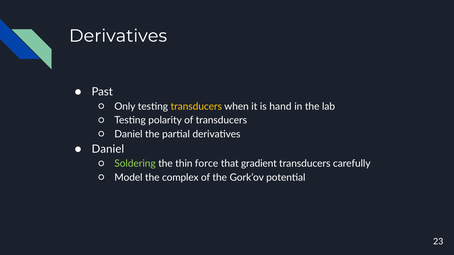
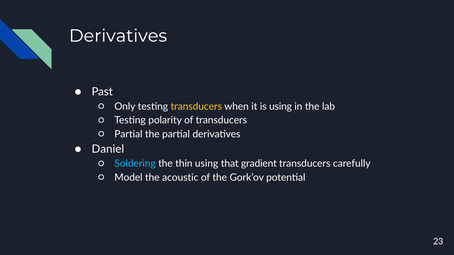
is hand: hand -> using
Daniel at (128, 134): Daniel -> Partial
Soldering colour: light green -> light blue
thin force: force -> using
complex: complex -> acoustic
